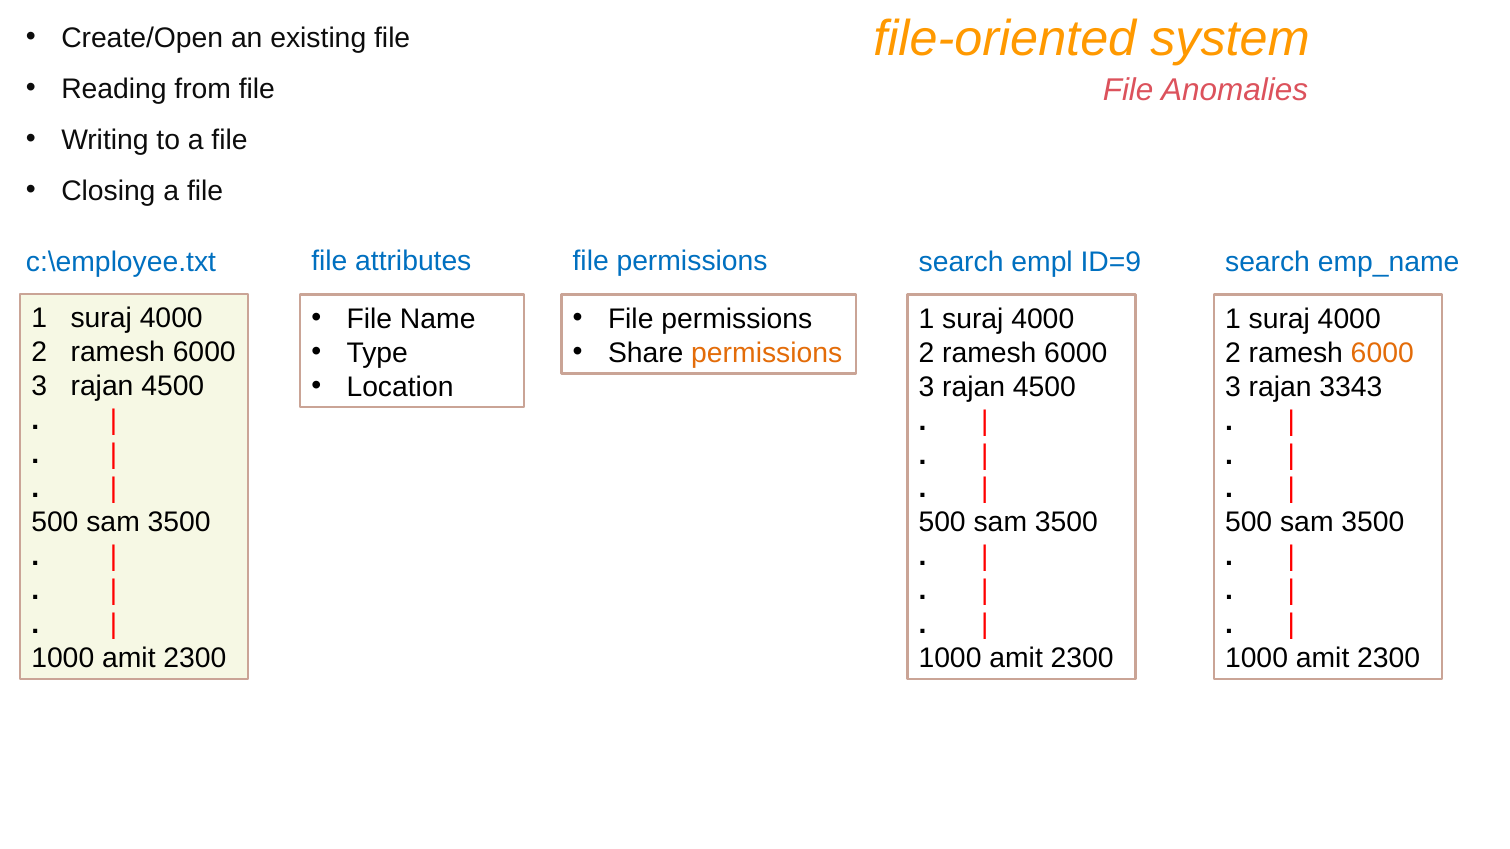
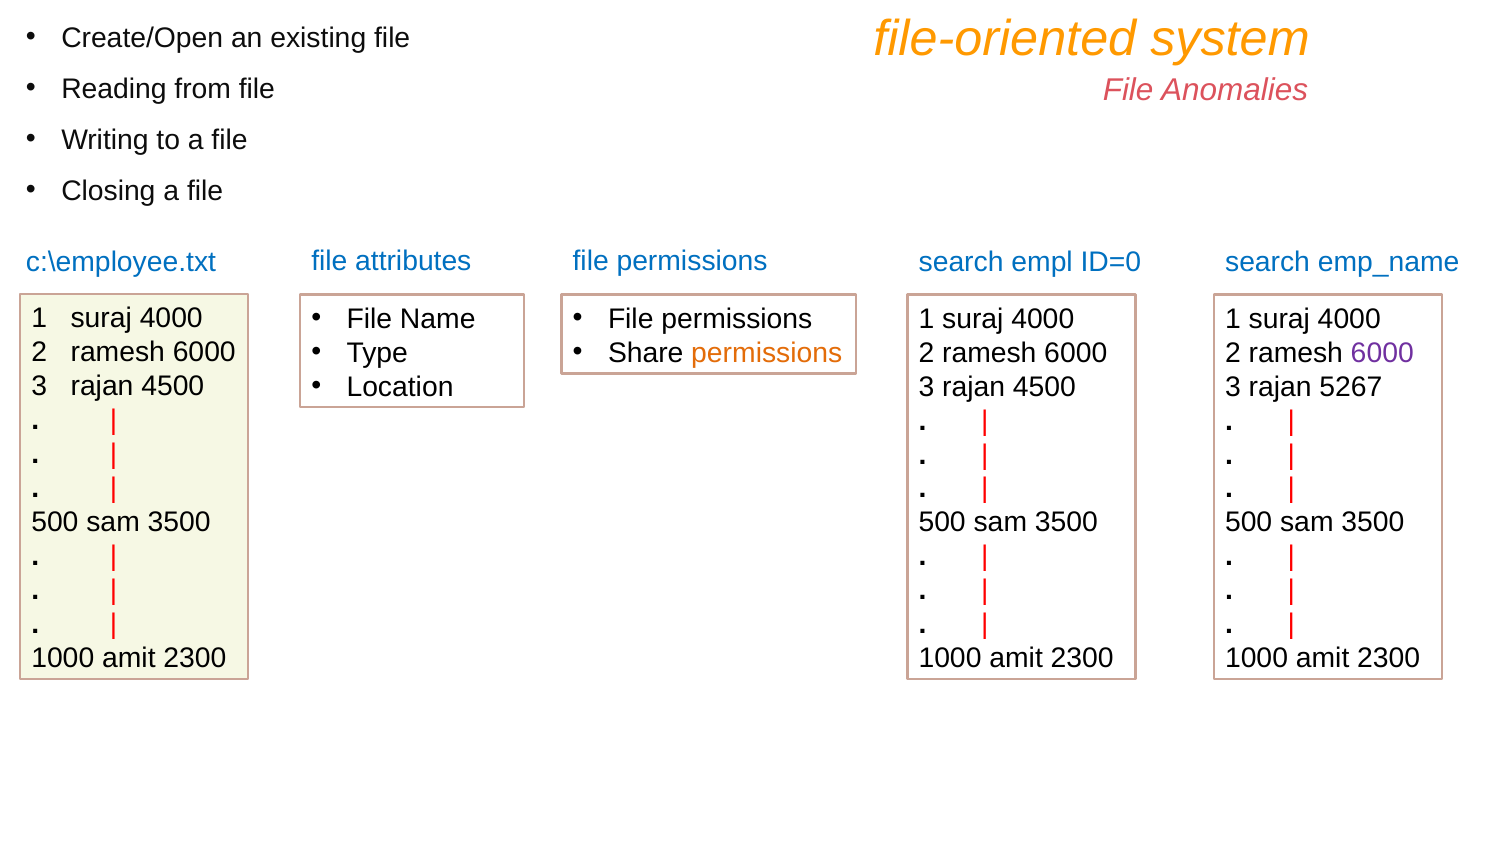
ID=9: ID=9 -> ID=0
6000 at (1382, 353) colour: orange -> purple
3343: 3343 -> 5267
